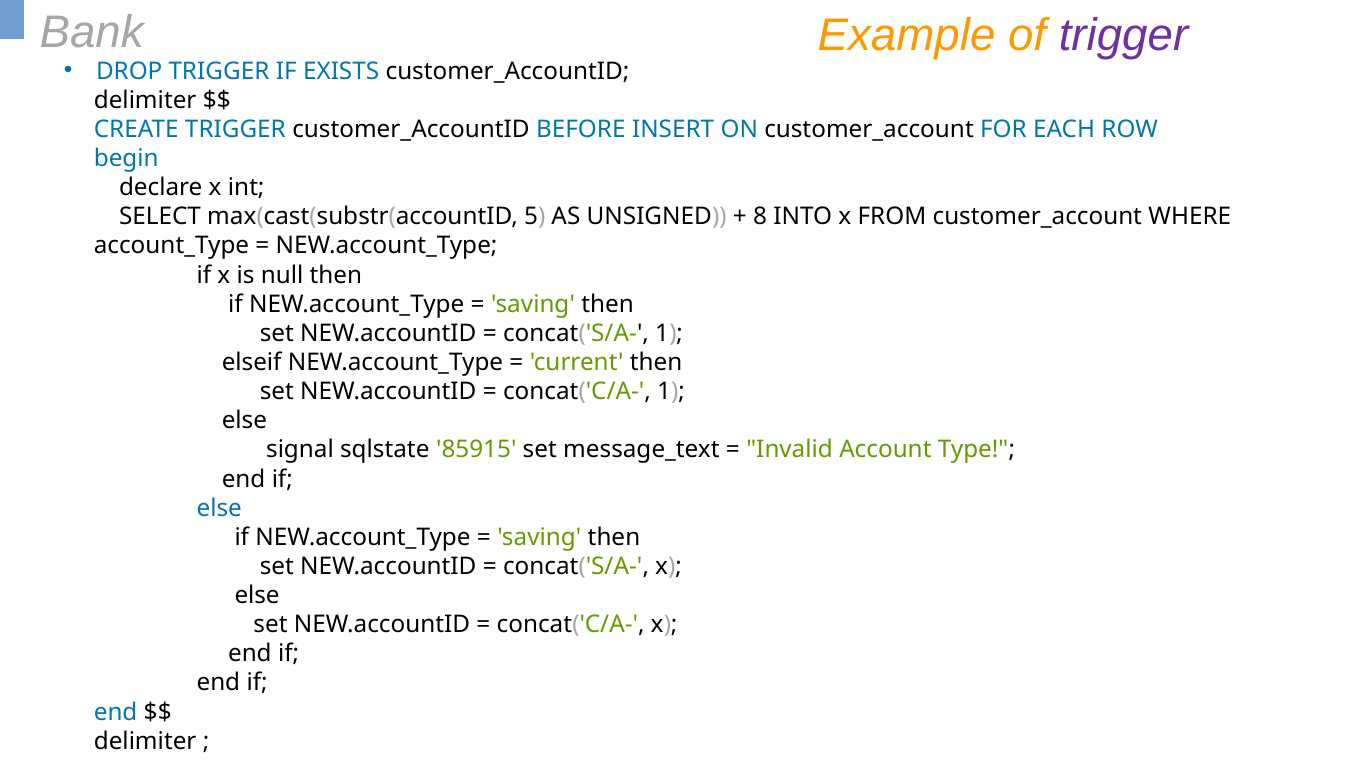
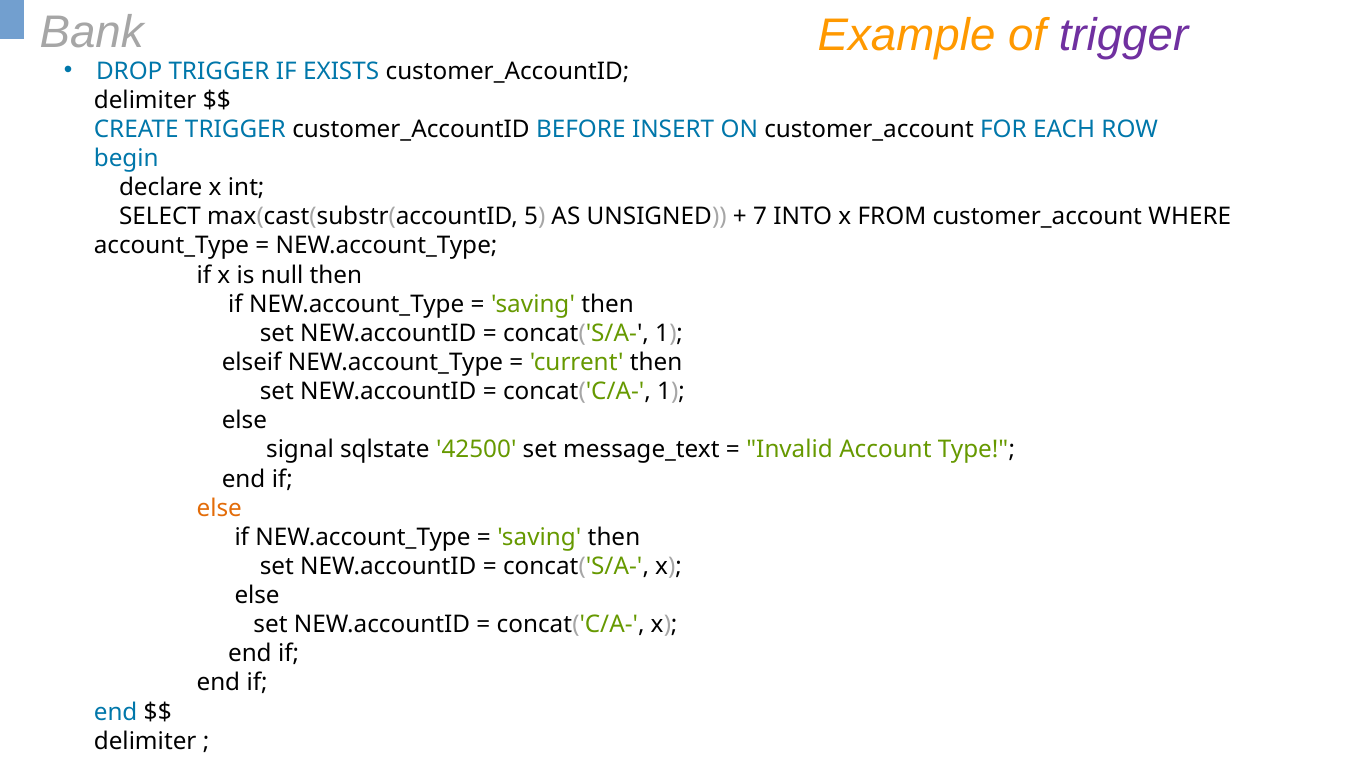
8: 8 -> 7
85915: 85915 -> 42500
else at (219, 508) colour: blue -> orange
